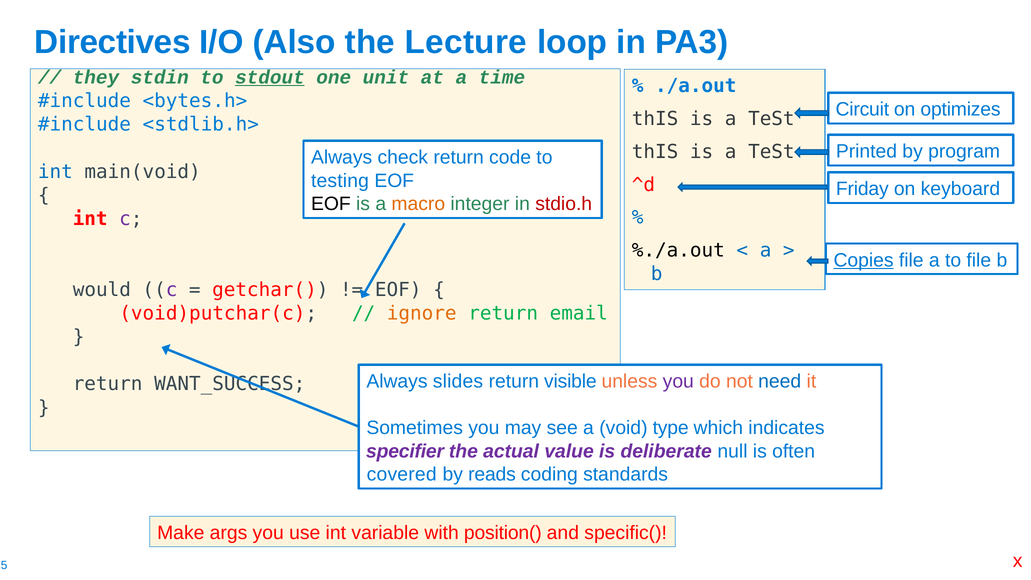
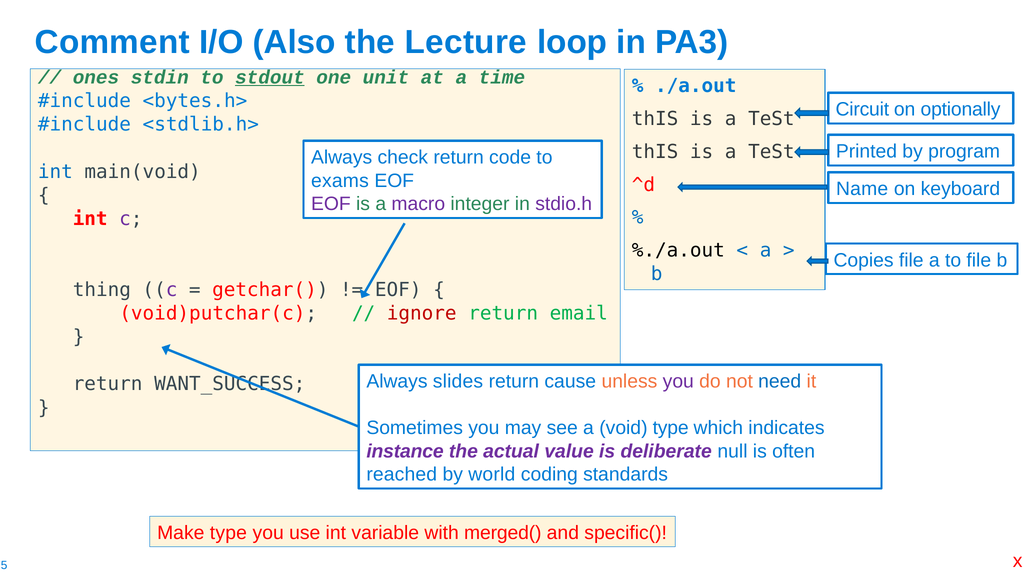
Directives: Directives -> Comment
they: they -> ones
optimizes: optimizes -> optionally
testing: testing -> exams
Friday: Friday -> Name
EOF at (331, 204) colour: black -> purple
macro colour: orange -> purple
stdio.h colour: red -> purple
Copies underline: present -> none
would: would -> thing
ignore colour: orange -> red
visible: visible -> cause
specifier: specifier -> instance
covered: covered -> reached
reads: reads -> world
Make args: args -> type
position(: position( -> merged(
